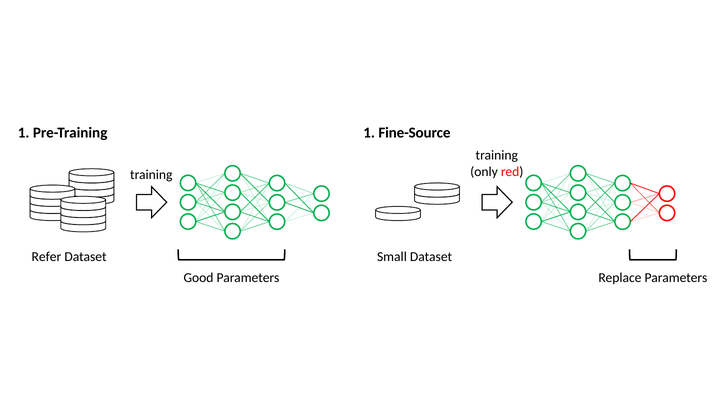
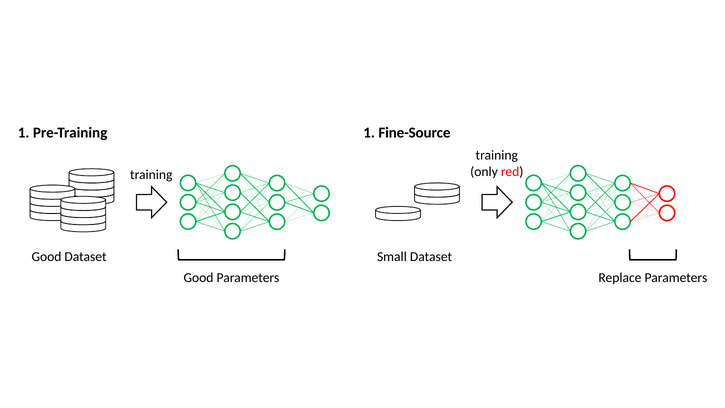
Refer at (46, 256): Refer -> Good
